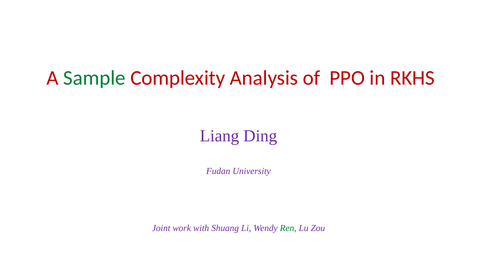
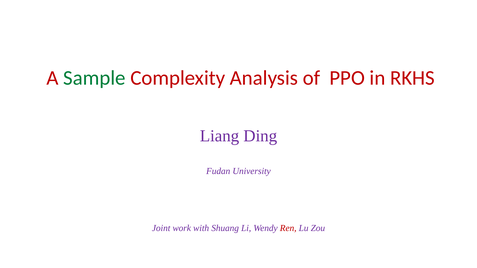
Ren colour: green -> red
